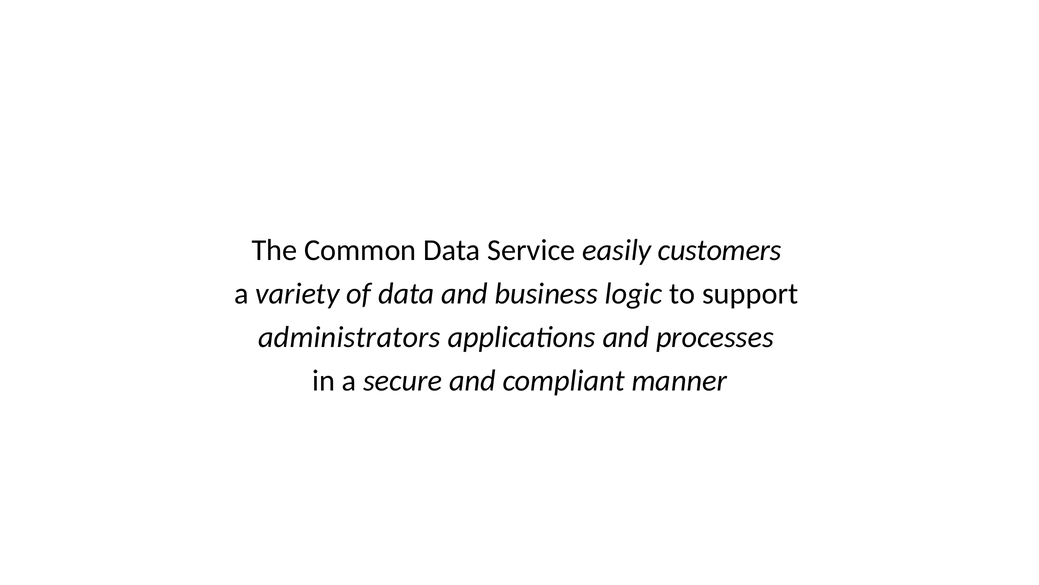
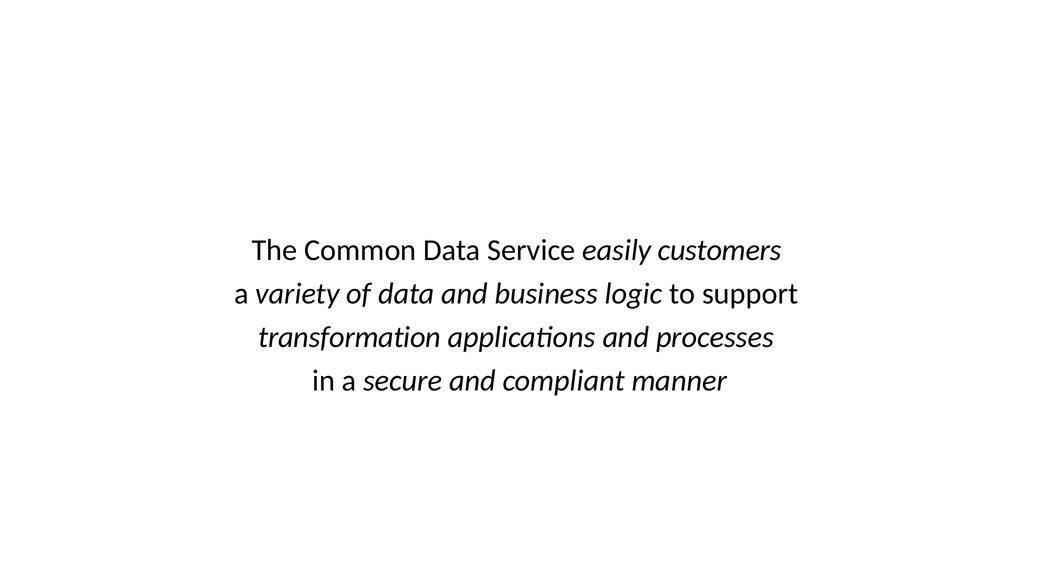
administrators: administrators -> transformation
